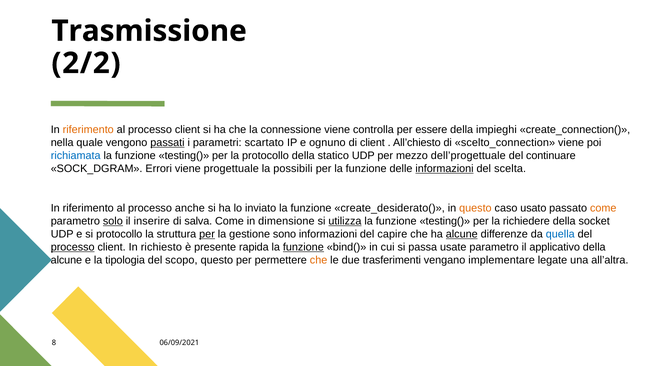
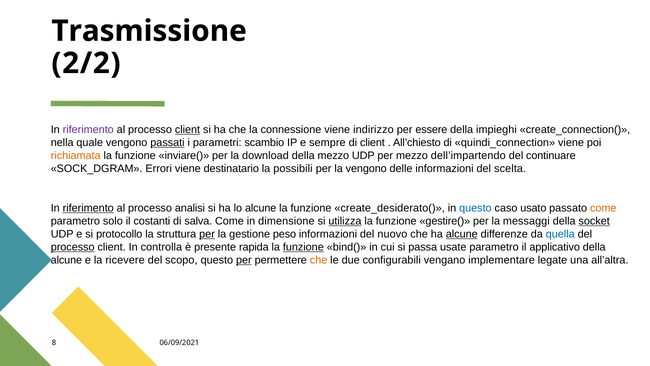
riferimento at (88, 129) colour: orange -> purple
client at (188, 129) underline: none -> present
controlla: controlla -> indirizzo
scartato: scartato -> scambio
ognuno: ognuno -> sempre
scelto_connection: scelto_connection -> quindi_connection
richiamata colour: blue -> orange
testing( at (184, 155): testing( -> inviare(
la protocollo: protocollo -> download
della statico: statico -> mezzo
dell’progettuale: dell’progettuale -> dell’impartendo
progettuale: progettuale -> destinatario
per la funzione: funzione -> vengono
informazioni at (445, 168) underline: present -> none
riferimento at (88, 208) underline: none -> present
anche: anche -> analisi
lo inviato: inviato -> alcune
questo at (475, 208) colour: orange -> blue
solo underline: present -> none
inserire: inserire -> costanti
testing( at (445, 221): testing( -> gestire(
richiedere: richiedere -> messaggi
socket underline: none -> present
sono: sono -> peso
capire: capire -> nuovo
richiesto: richiesto -> controlla
tipologia: tipologia -> ricevere
per at (244, 260) underline: none -> present
trasferimenti: trasferimenti -> configurabili
